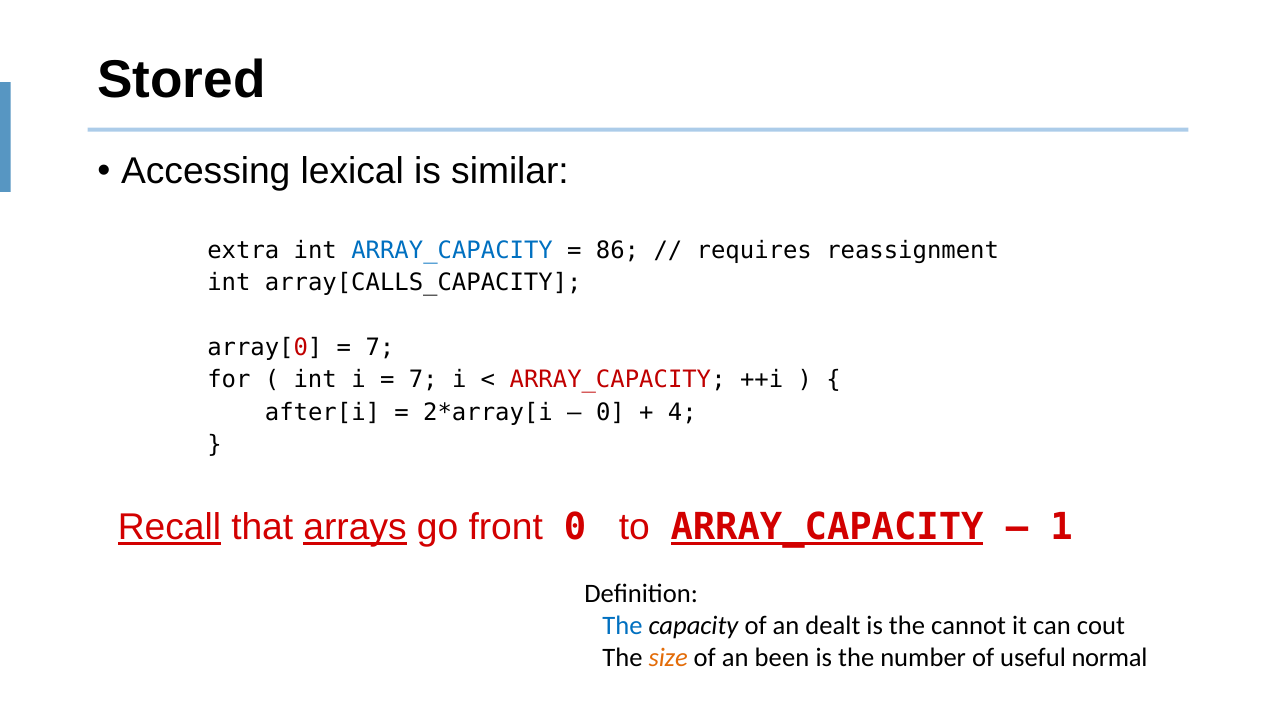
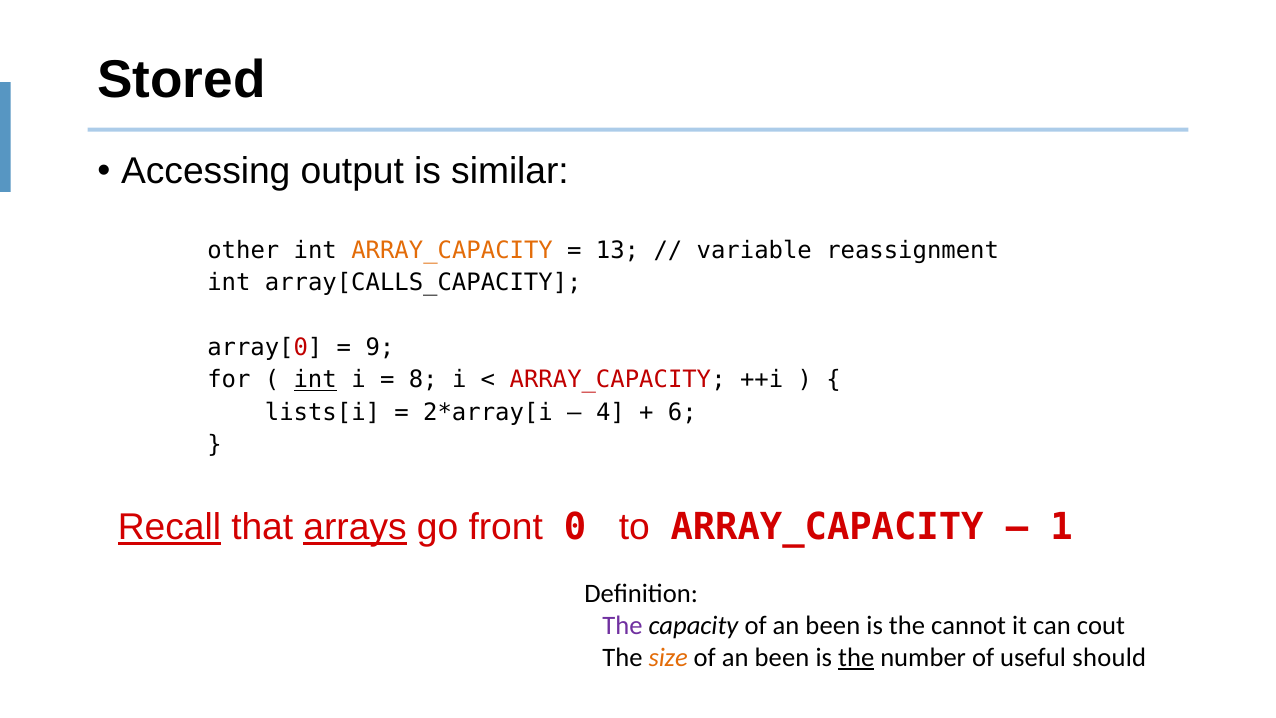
lexical: lexical -> output
extra: extra -> other
ARRAY_CAPACITY at (452, 250) colour: blue -> orange
86: 86 -> 13
requires: requires -> variable
7 at (380, 347): 7 -> 9
int at (315, 380) underline: none -> present
7 at (423, 380): 7 -> 8
after[i: after[i -> lists[i
0 at (610, 412): 0 -> 4
4: 4 -> 6
ARRAY_CAPACITY at (827, 527) underline: present -> none
The at (623, 625) colour: blue -> purple
capacity of an dealt: dealt -> been
the at (856, 657) underline: none -> present
normal: normal -> should
